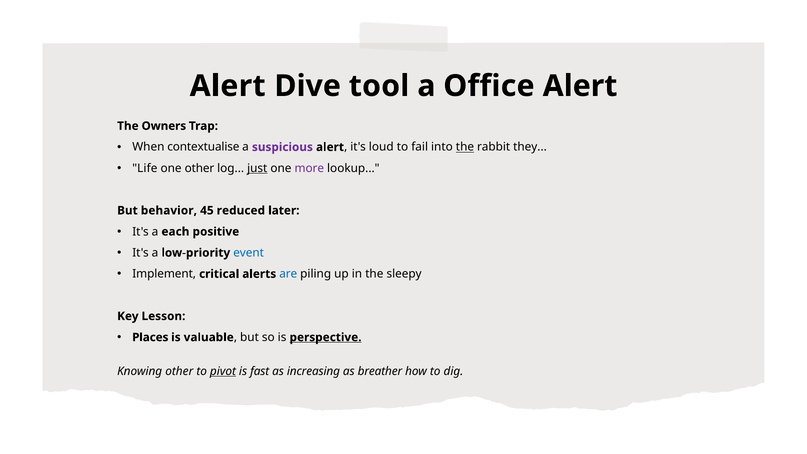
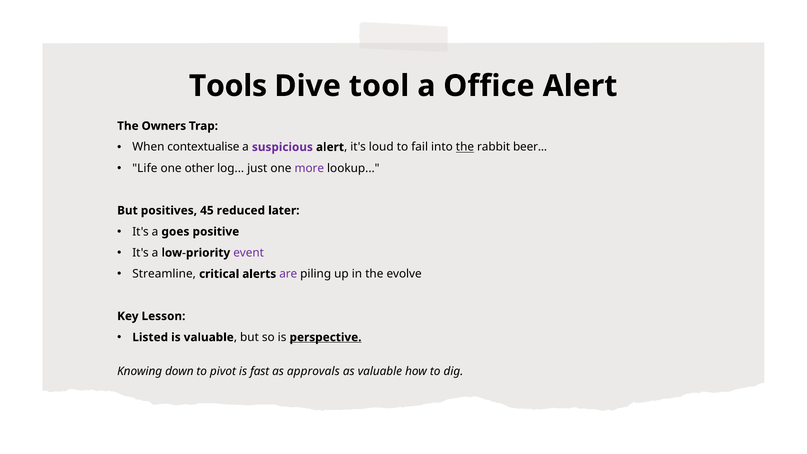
Alert at (228, 86): Alert -> Tools
they: they -> beer
just underline: present -> none
behavior: behavior -> positives
each: each -> goes
event colour: blue -> purple
Implement: Implement -> Streamline
are colour: blue -> purple
sleepy: sleepy -> evolve
Places: Places -> Listed
Knowing other: other -> down
pivot underline: present -> none
increasing: increasing -> approvals
as breather: breather -> valuable
